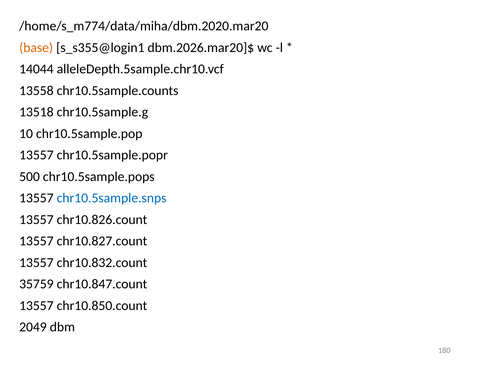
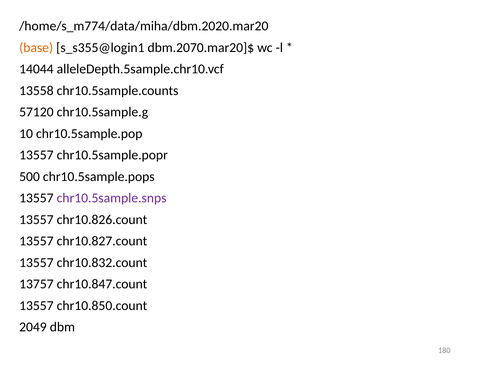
dbm.2026.mar20]$: dbm.2026.mar20]$ -> dbm.2070.mar20]$
13518: 13518 -> 57120
chr10.5sample.snps colour: blue -> purple
35759: 35759 -> 13757
